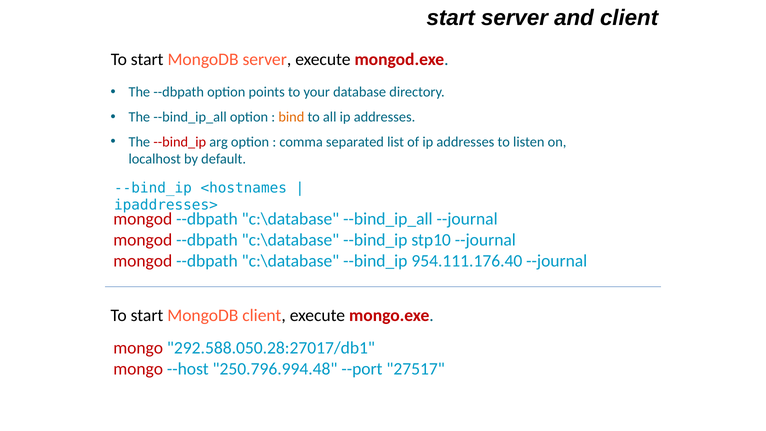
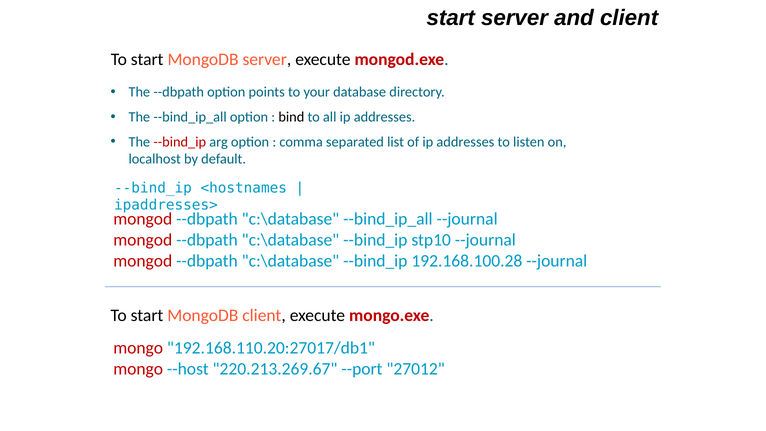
bind colour: orange -> black
954.111.176.40: 954.111.176.40 -> 192.168.100.28
292.588.050.28:27017/db1: 292.588.050.28:27017/db1 -> 192.168.110.20:27017/db1
250.796.994.48: 250.796.994.48 -> 220.213.269.67
27517: 27517 -> 27012
